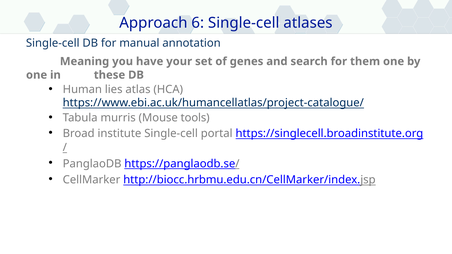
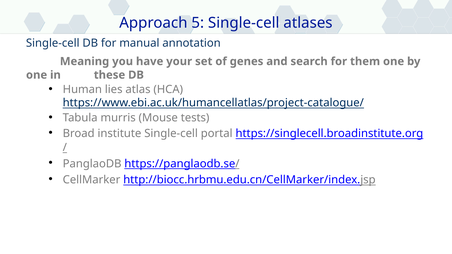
6: 6 -> 5
tools: tools -> tests
